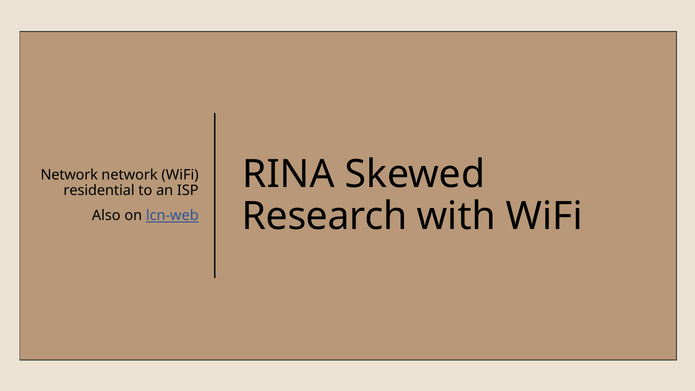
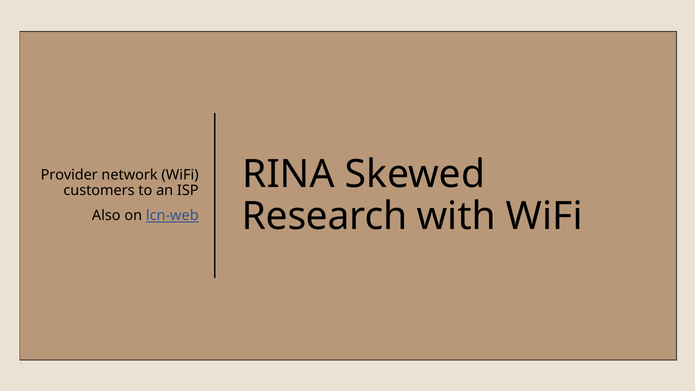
Network at (69, 175): Network -> Provider
residential: residential -> customers
